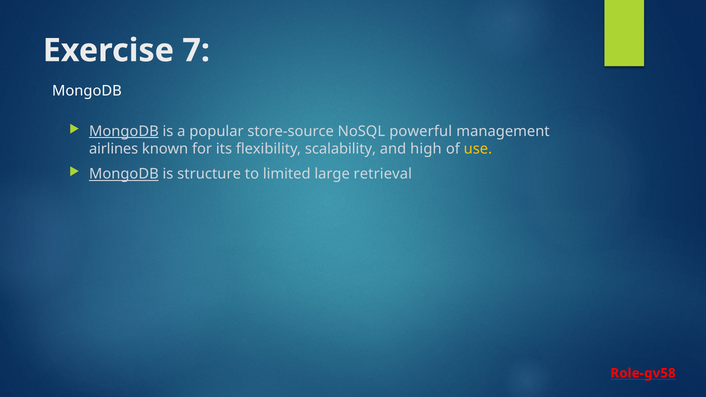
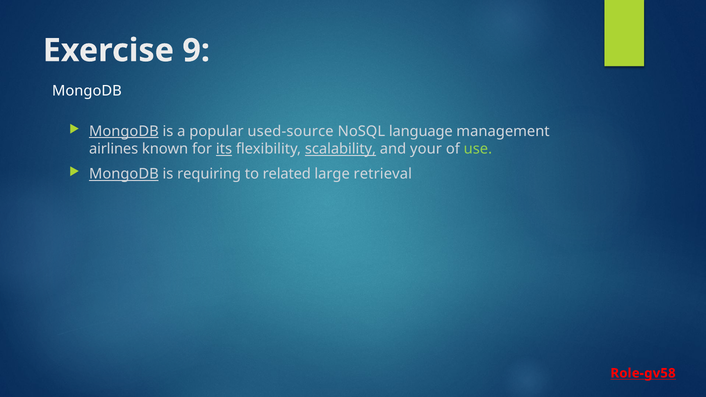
7: 7 -> 9
store-source: store-source -> used-source
powerful: powerful -> language
its underline: none -> present
scalability underline: none -> present
high: high -> your
use colour: yellow -> light green
structure: structure -> requiring
limited: limited -> related
